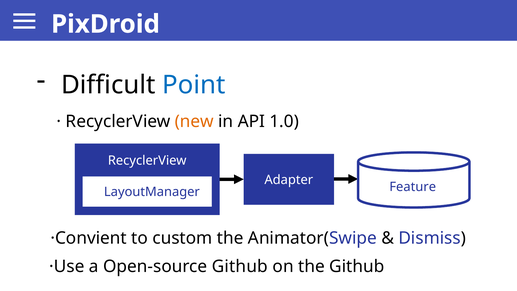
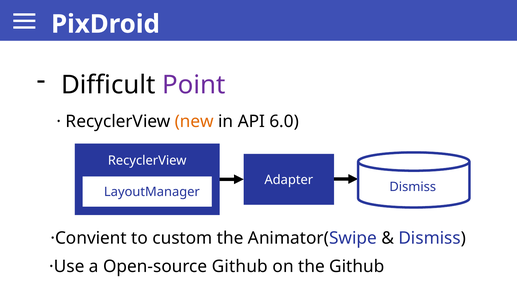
Point colour: blue -> purple
1.0: 1.0 -> 6.0
Feature at (413, 187): Feature -> Dismiss
